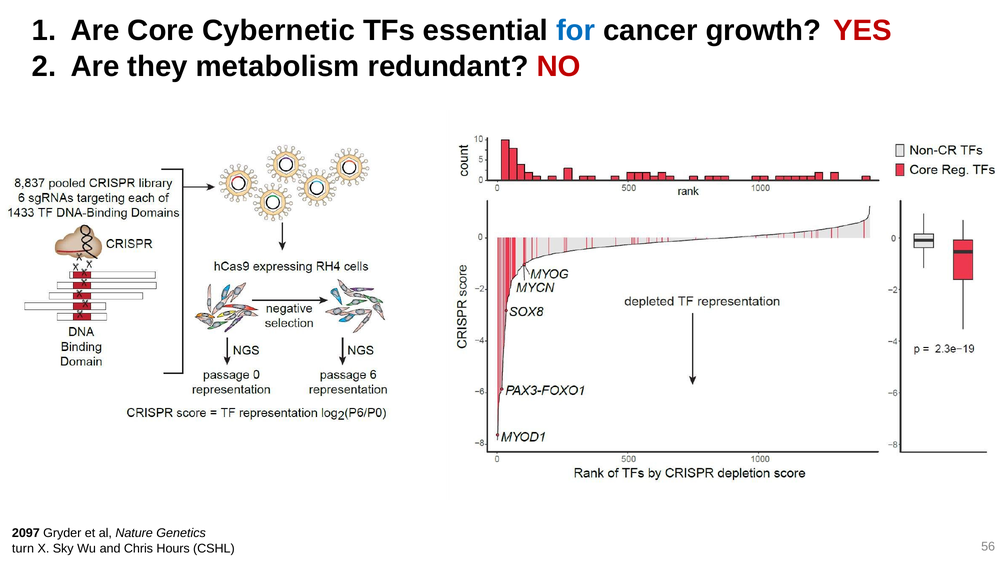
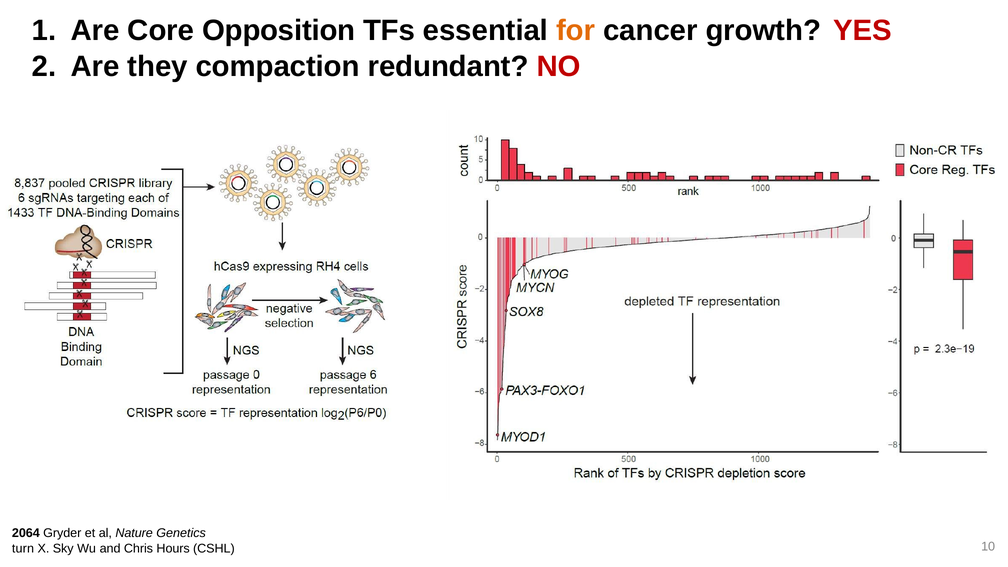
Cybernetic: Cybernetic -> Opposition
for colour: blue -> orange
metabolism: metabolism -> compaction
2097: 2097 -> 2064
56: 56 -> 10
